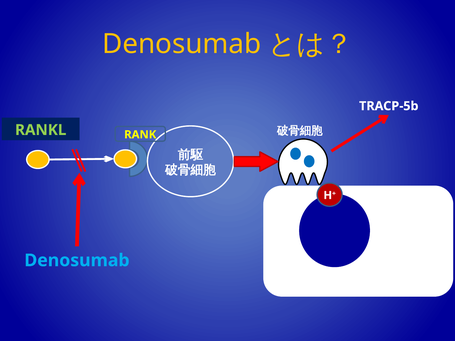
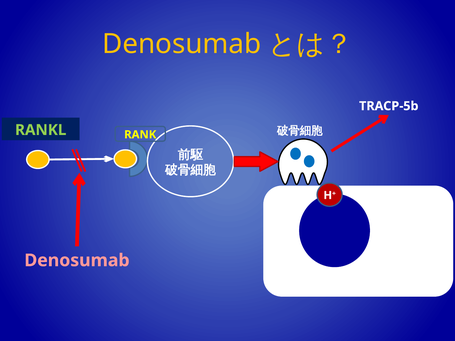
Denosumab at (77, 261) colour: light blue -> pink
